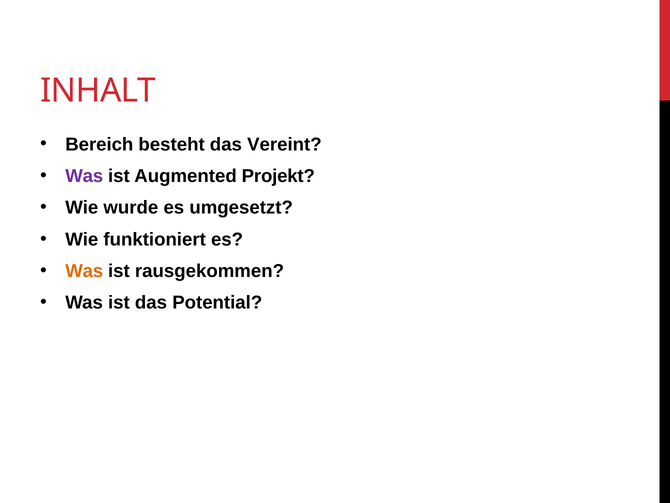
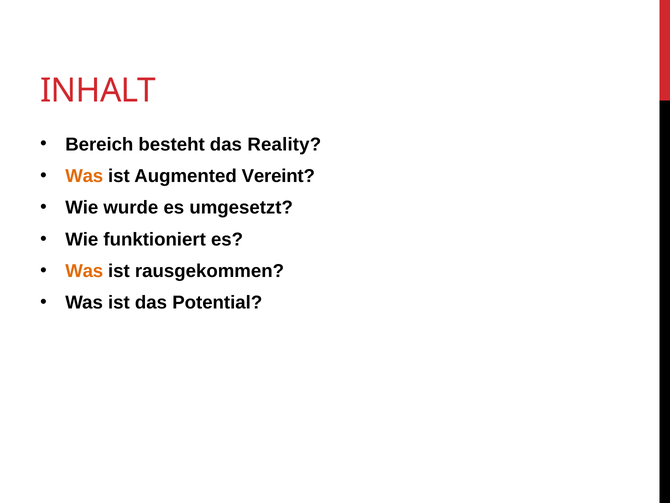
Vereint: Vereint -> Reality
Was at (84, 176) colour: purple -> orange
Projekt: Projekt -> Vereint
